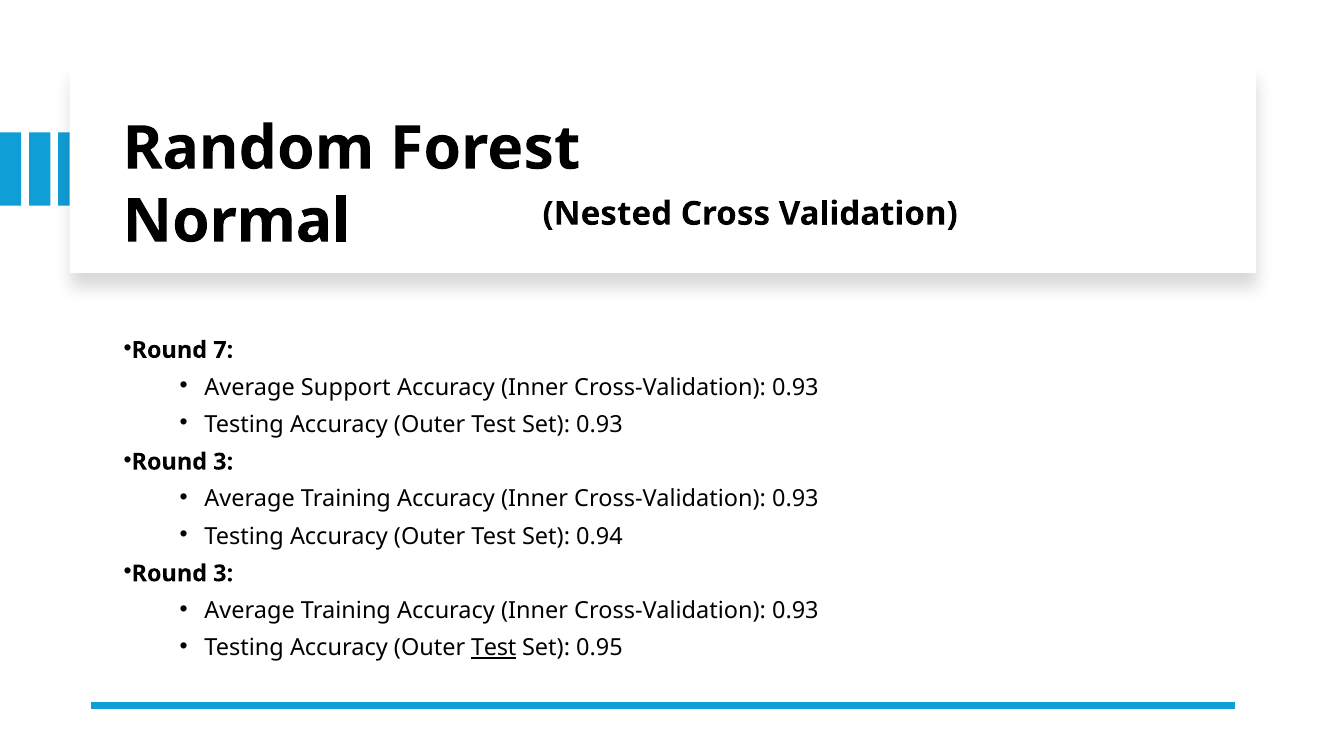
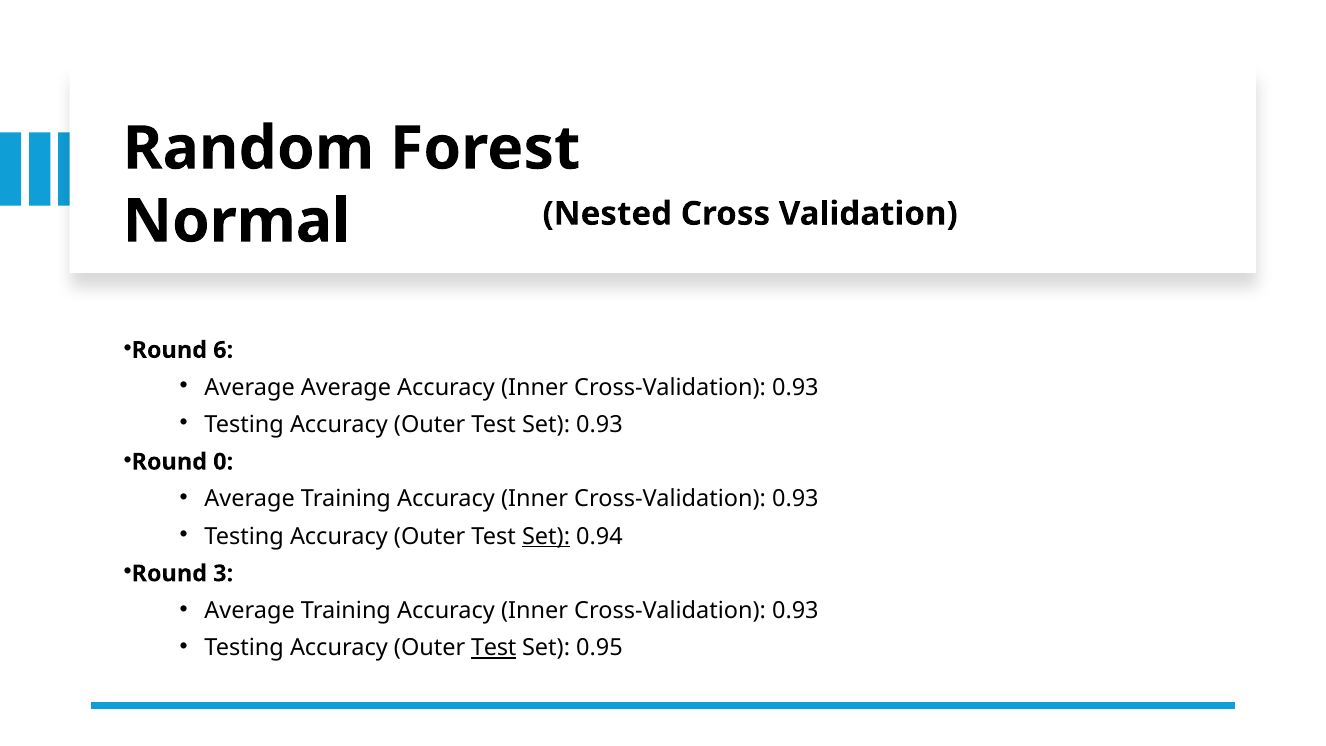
7: 7 -> 6
Average Support: Support -> Average
3 at (223, 462): 3 -> 0
Set at (546, 536) underline: none -> present
